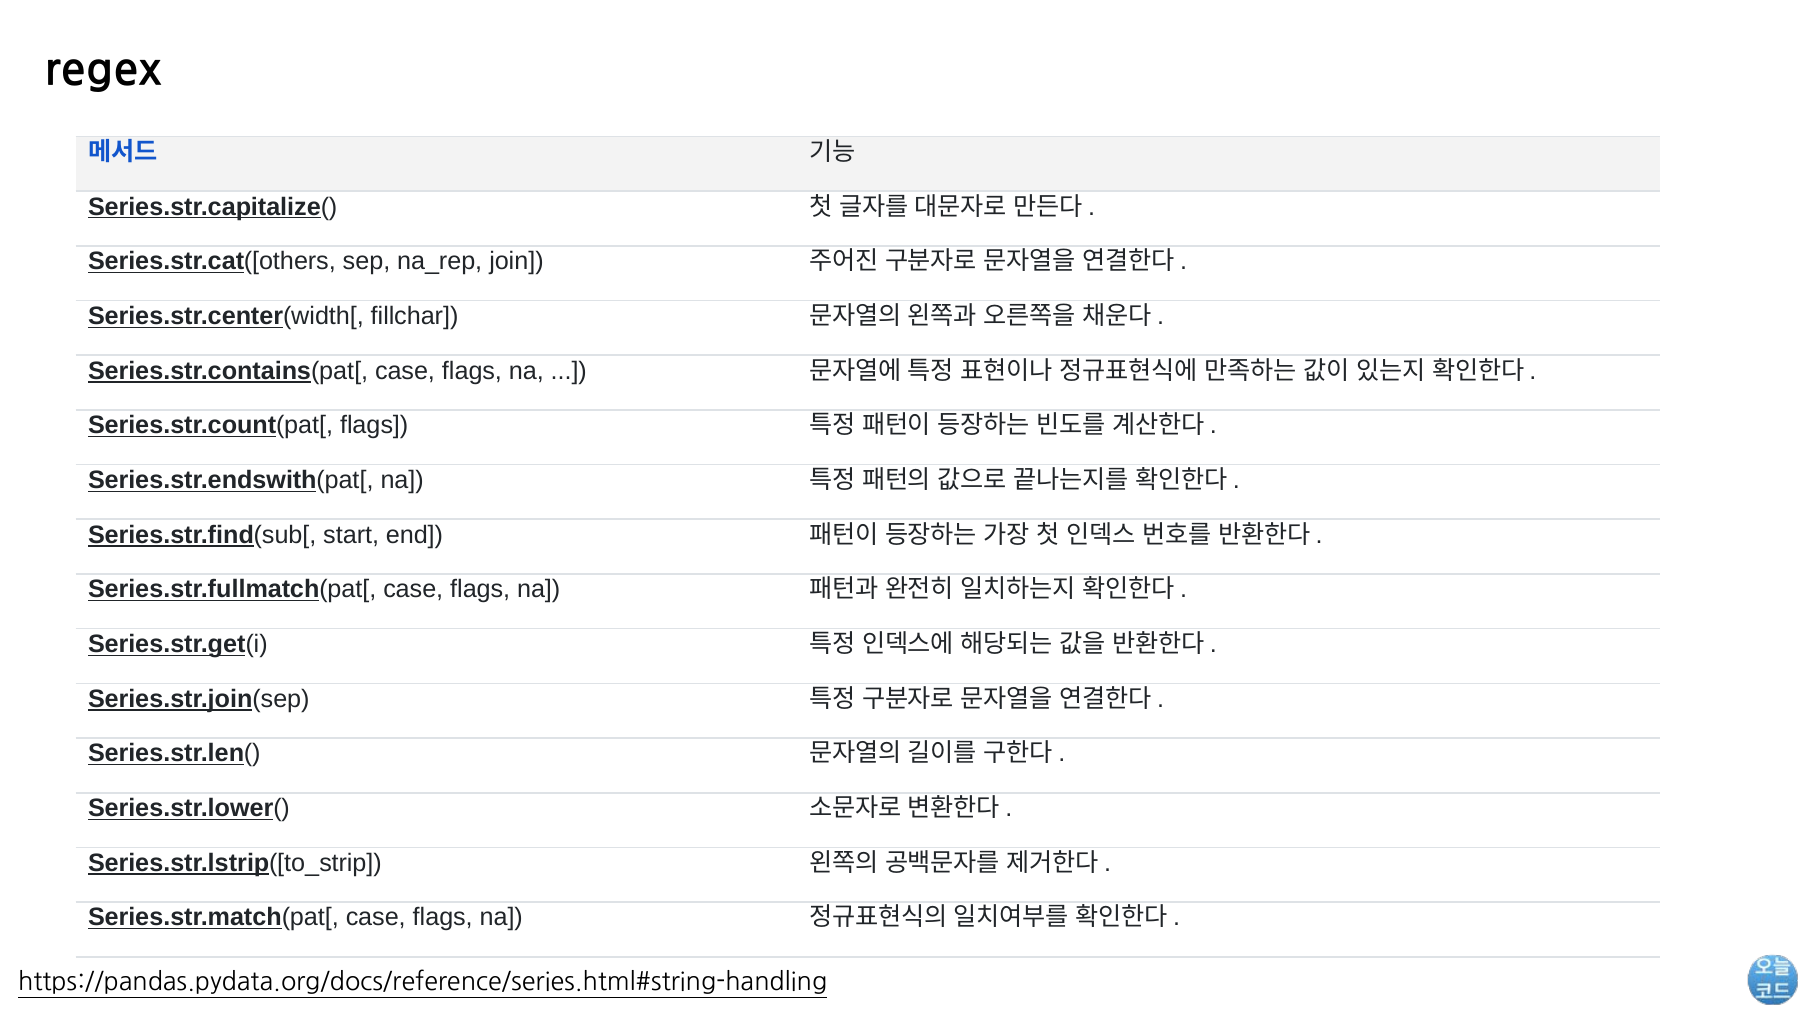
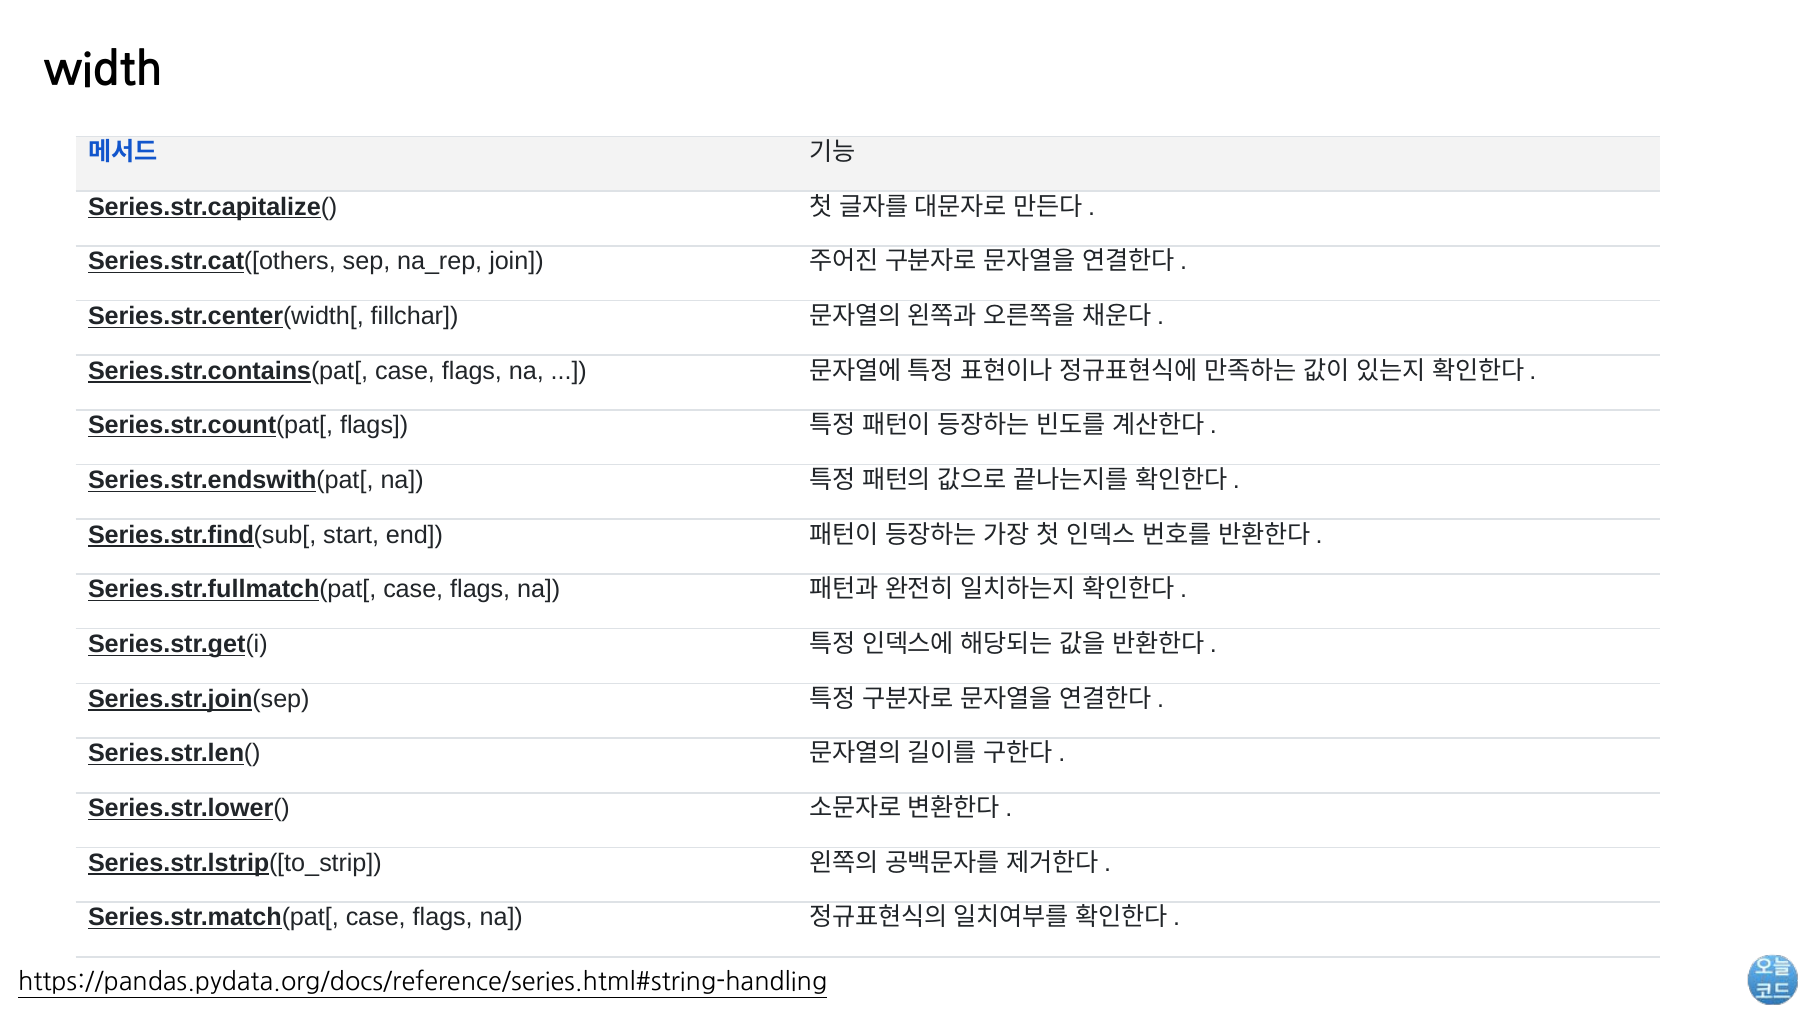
regex: regex -> width
